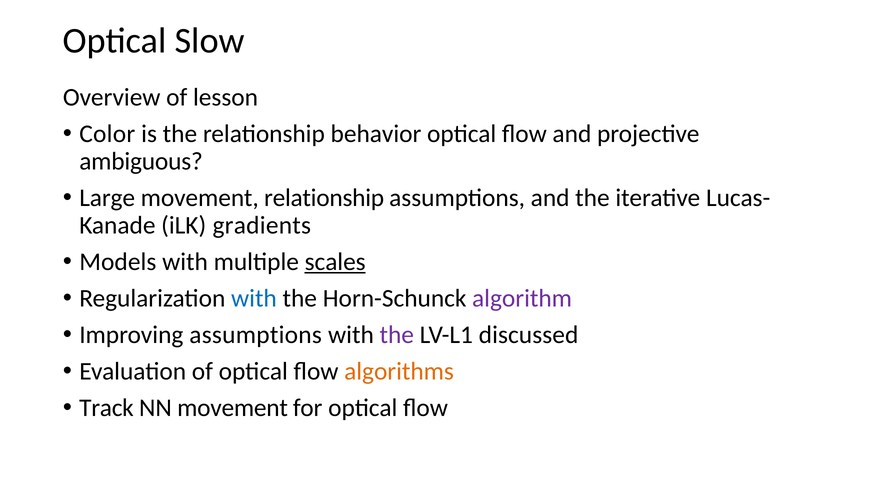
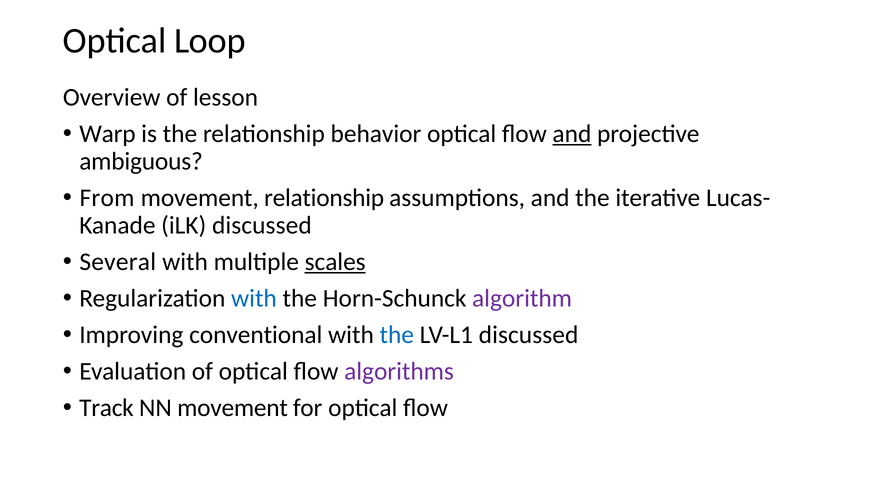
Slow: Slow -> Loop
Color: Color -> Warp
and at (572, 134) underline: none -> present
Large: Large -> From
iLK gradients: gradients -> discussed
Models: Models -> Several
Improving assumptions: assumptions -> conventional
the at (397, 335) colour: purple -> blue
algorithms colour: orange -> purple
